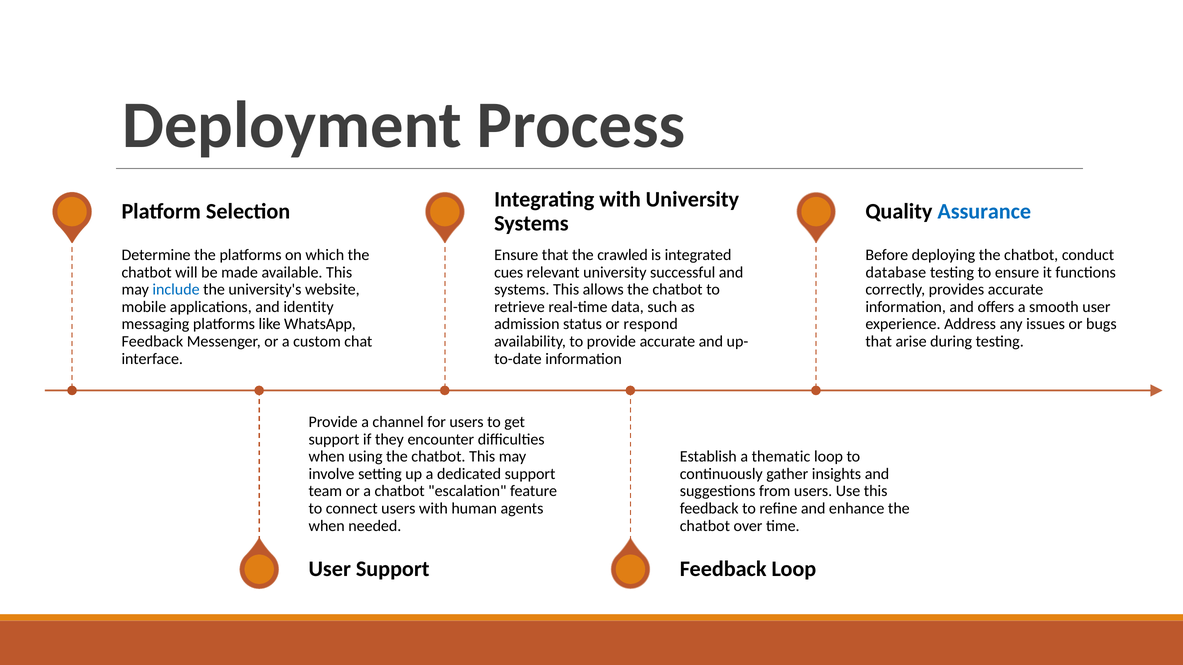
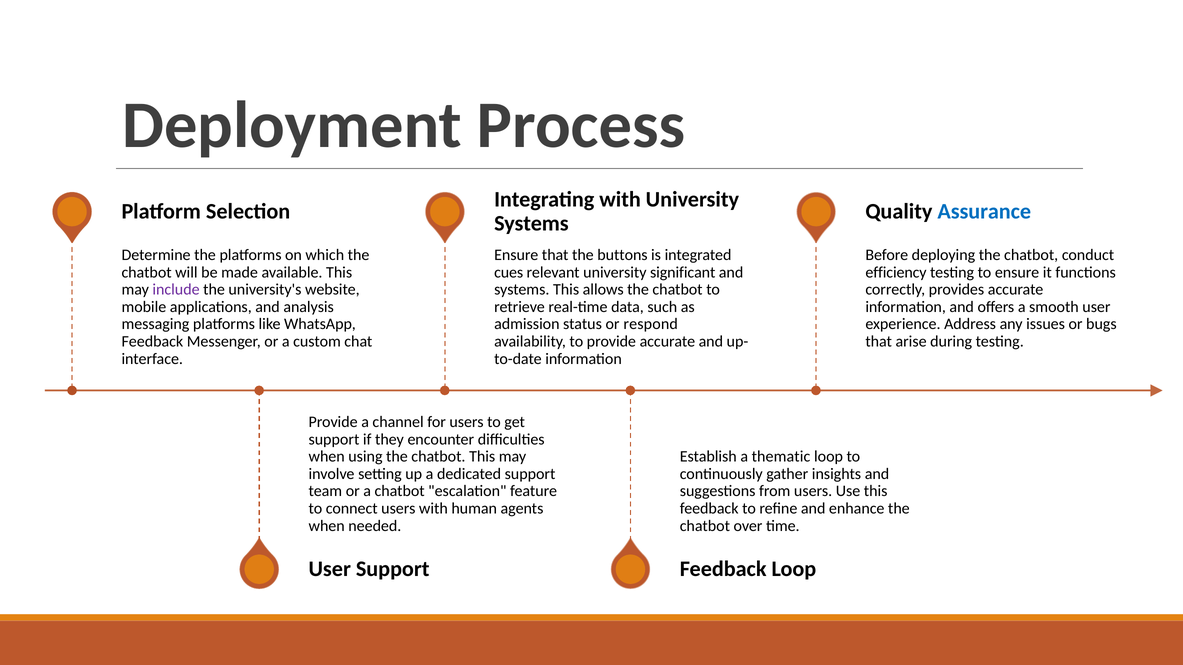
crawled: crawled -> buttons
successful: successful -> significant
database: database -> efficiency
include colour: blue -> purple
identity: identity -> analysis
